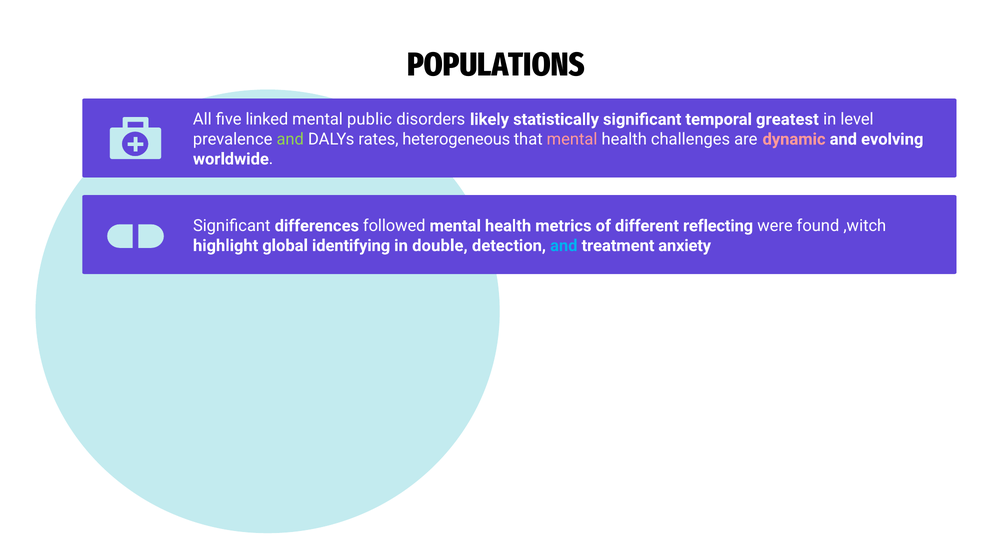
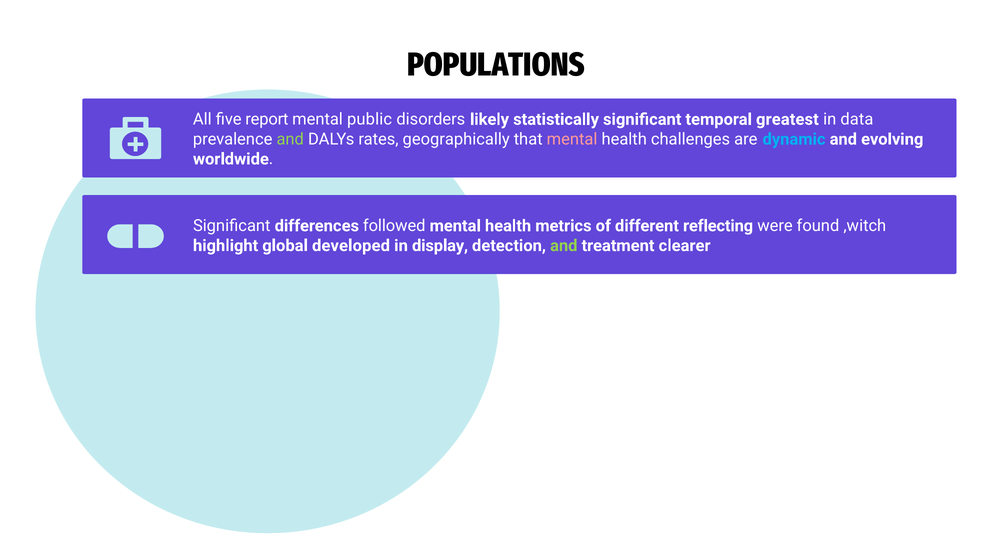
linked: linked -> report
level: level -> data
heterogeneous: heterogeneous -> geographically
dynamic colour: pink -> light blue
identifying: identifying -> developed
double: double -> display
and at (564, 246) colour: light blue -> light green
anxiety: anxiety -> clearer
